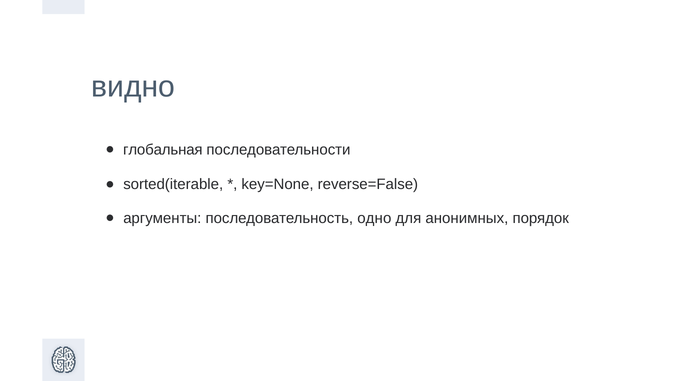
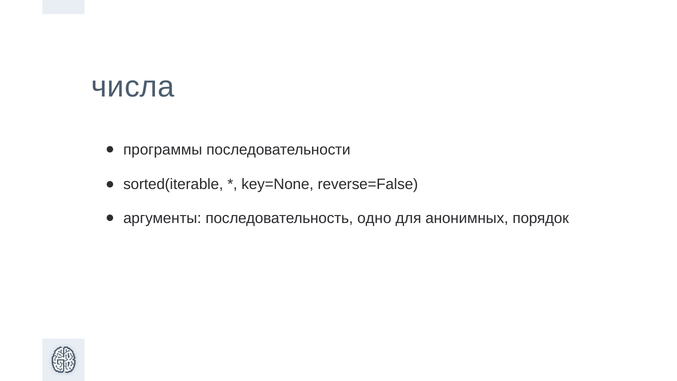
видно: видно -> числа
глобальная: глобальная -> программы
